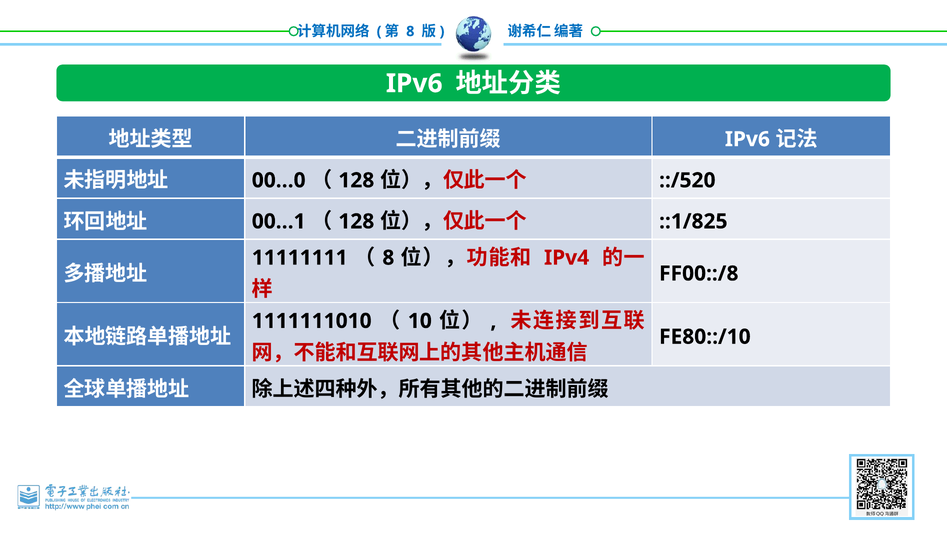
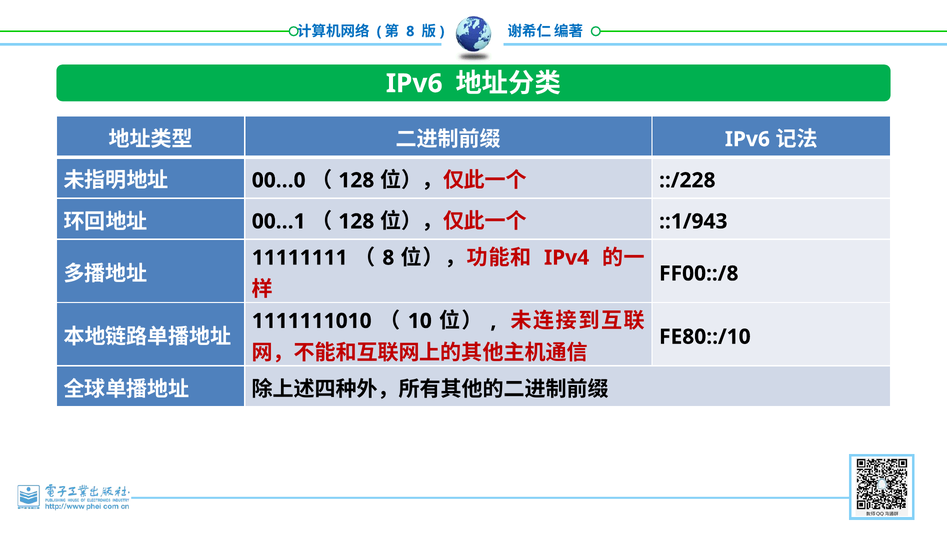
::/520: ::/520 -> ::/228
::1/825: ::1/825 -> ::1/943
